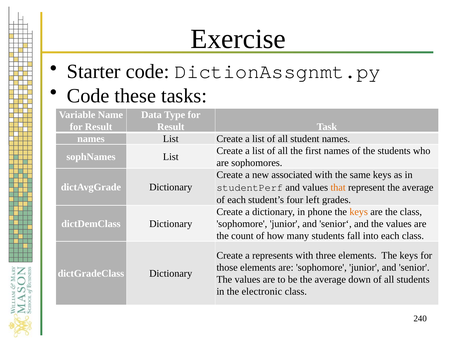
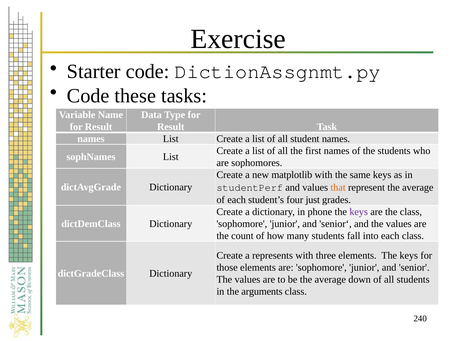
associated: associated -> matplotlib
left: left -> just
keys at (359, 211) colour: orange -> purple
electronic: electronic -> arguments
